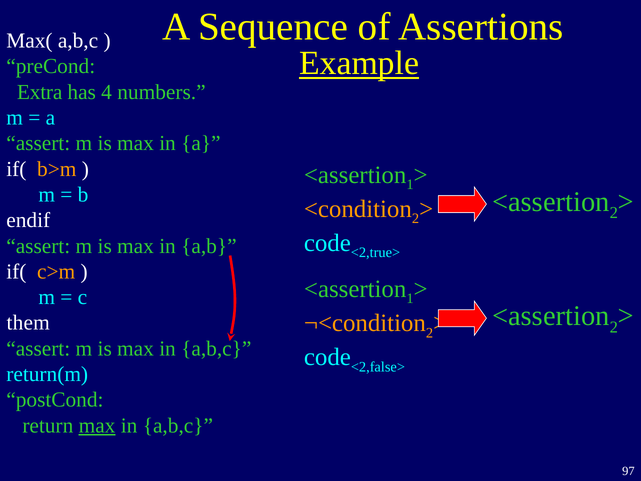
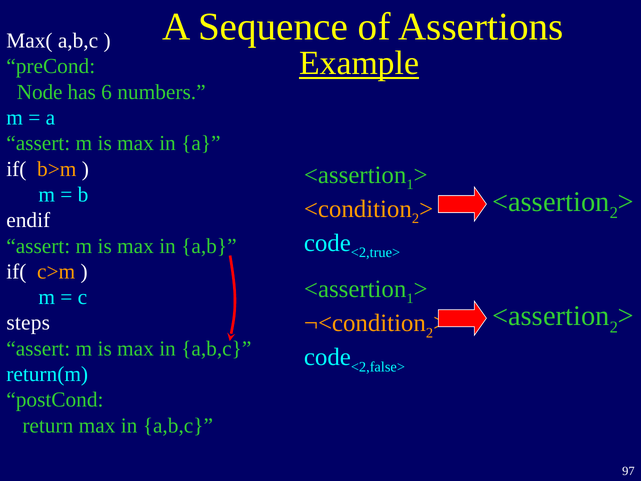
Extra: Extra -> Node
4: 4 -> 6
them: them -> steps
max at (97, 425) underline: present -> none
